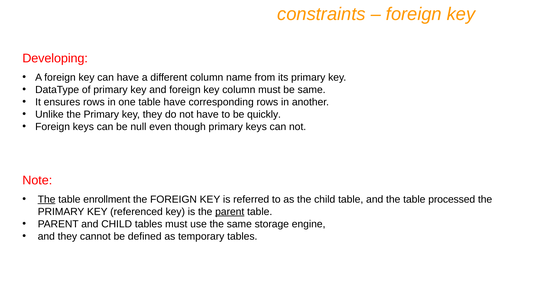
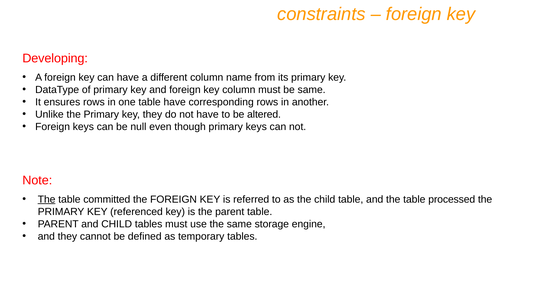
quickly: quickly -> altered
enrollment: enrollment -> committed
parent at (230, 212) underline: present -> none
